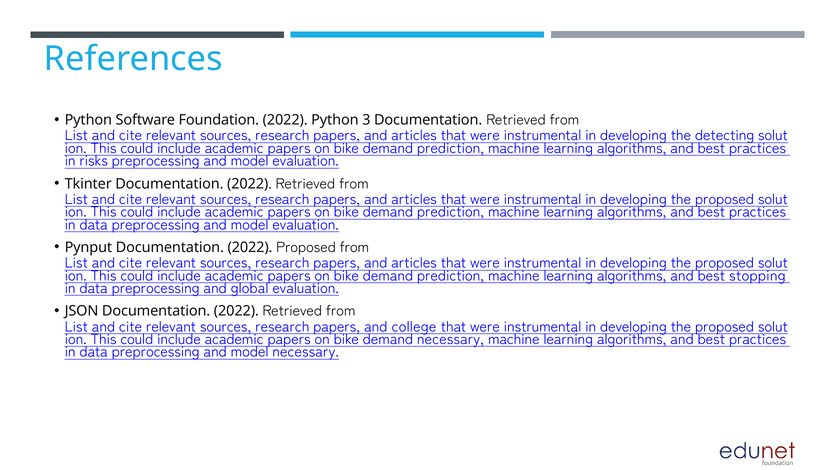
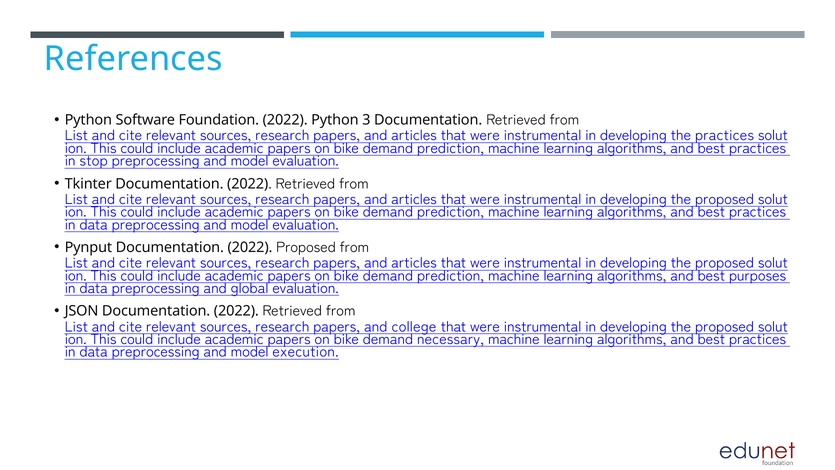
the detecting: detecting -> practices
risks: risks -> stop
stopping: stopping -> purposes
model necessary: necessary -> execution
